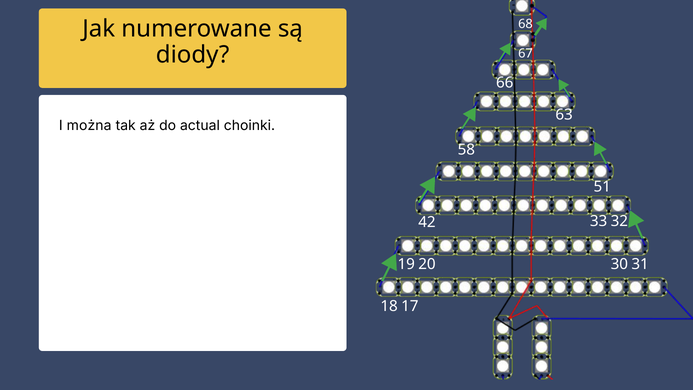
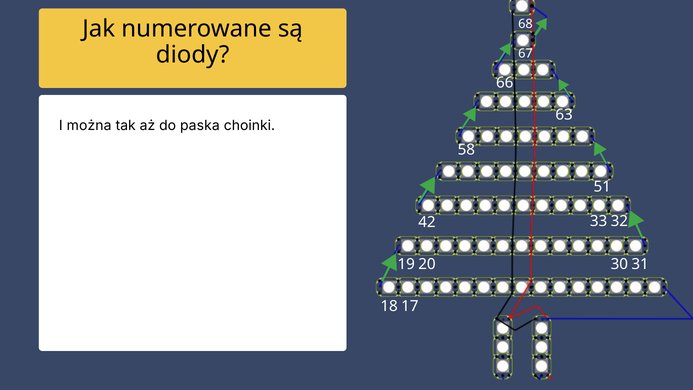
actual: actual -> paska
